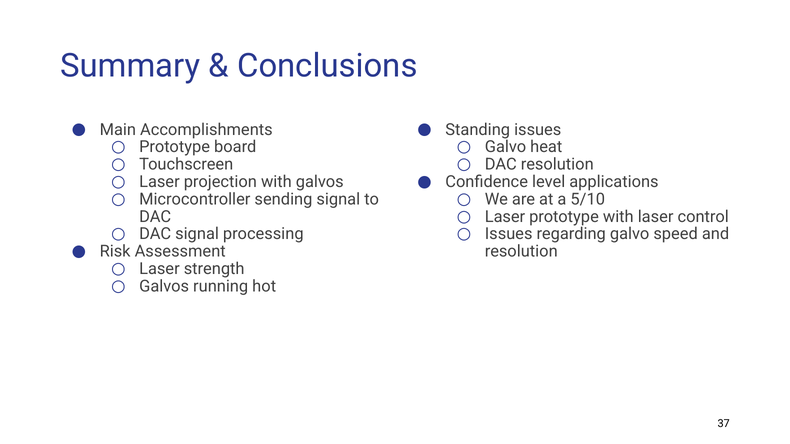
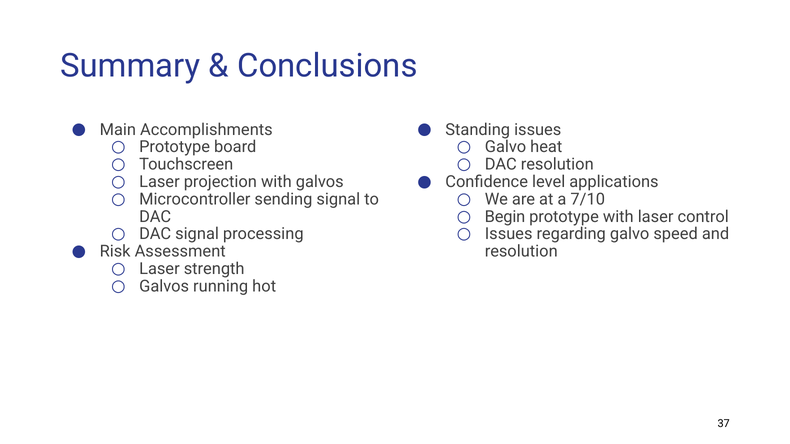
5/10: 5/10 -> 7/10
Laser at (505, 217): Laser -> Begin
